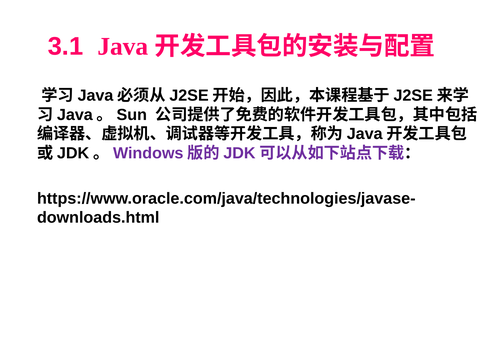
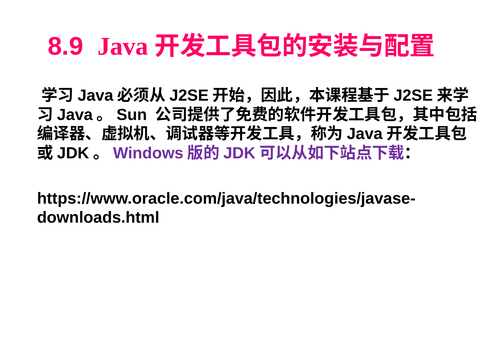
3.1: 3.1 -> 8.9
